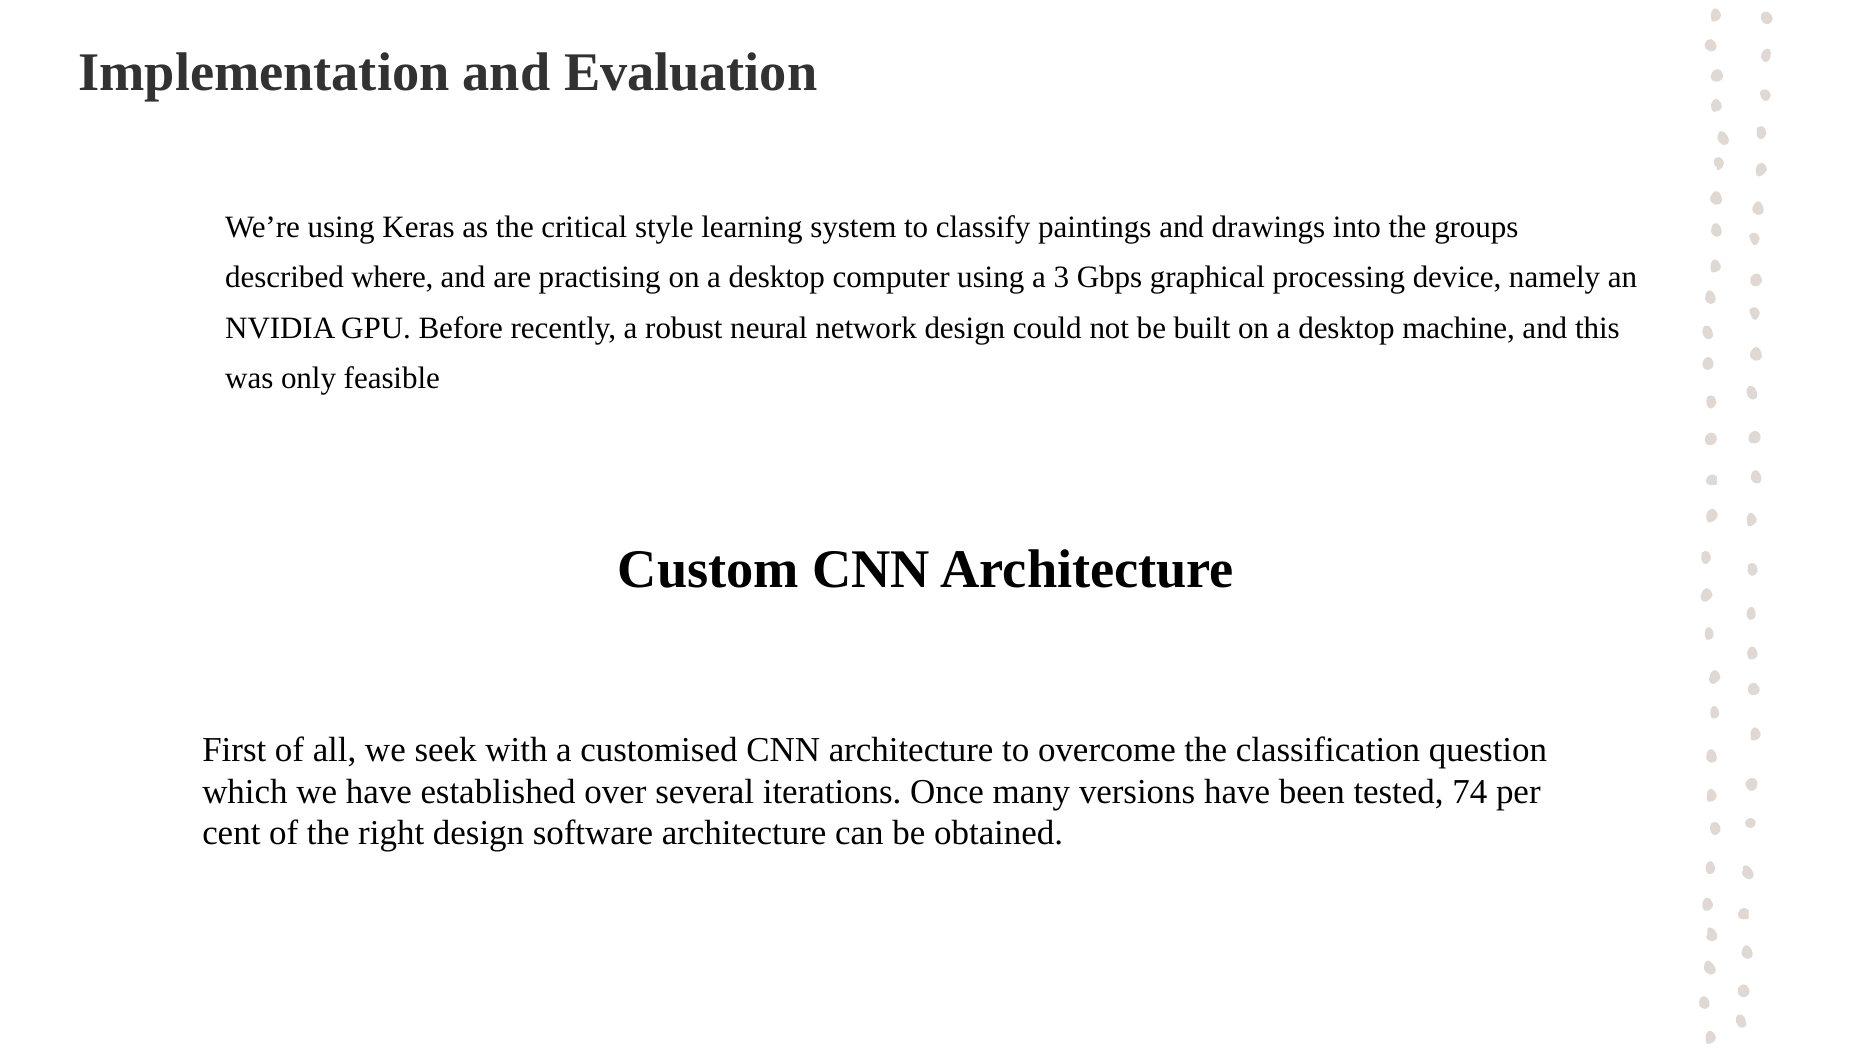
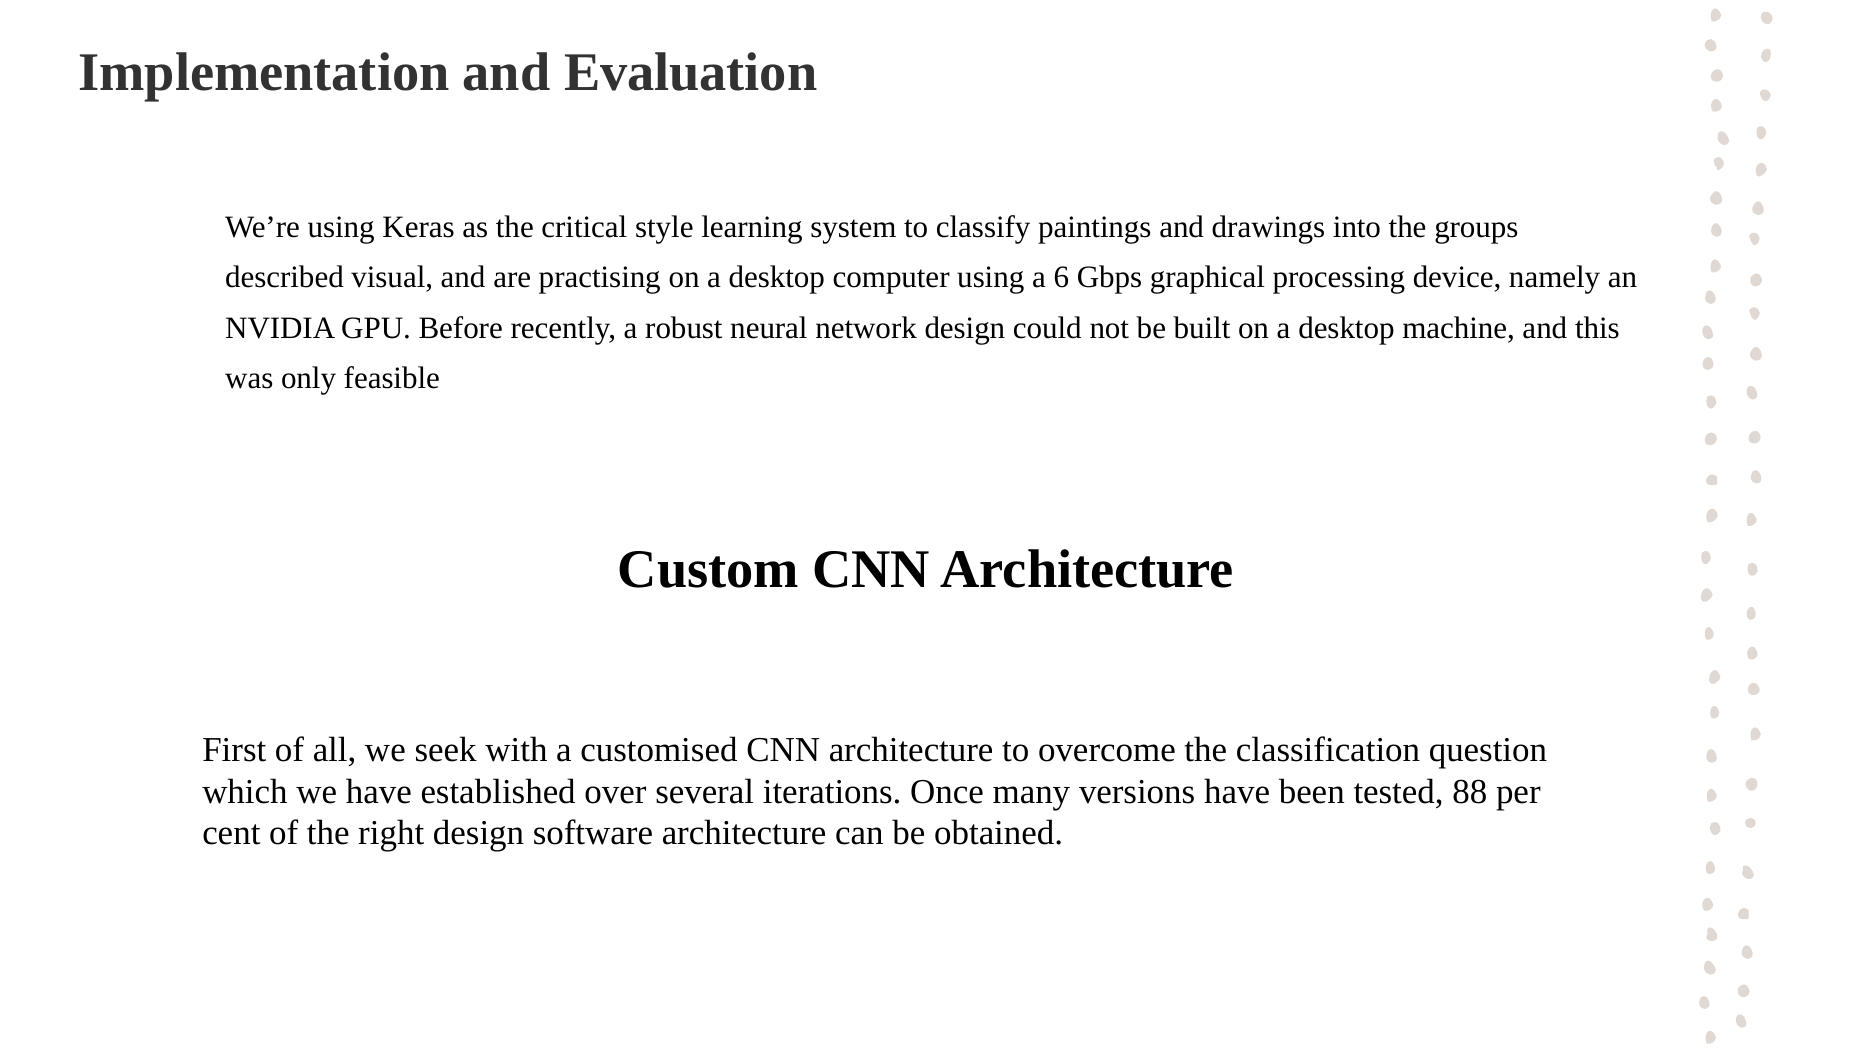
where: where -> visual
3: 3 -> 6
74: 74 -> 88
